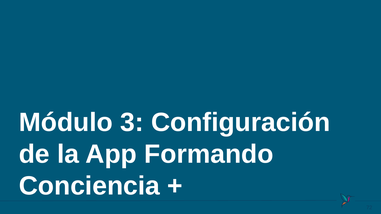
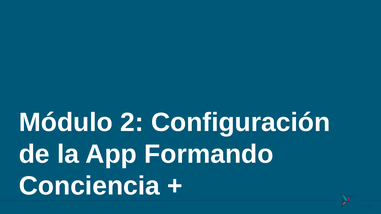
3: 3 -> 2
